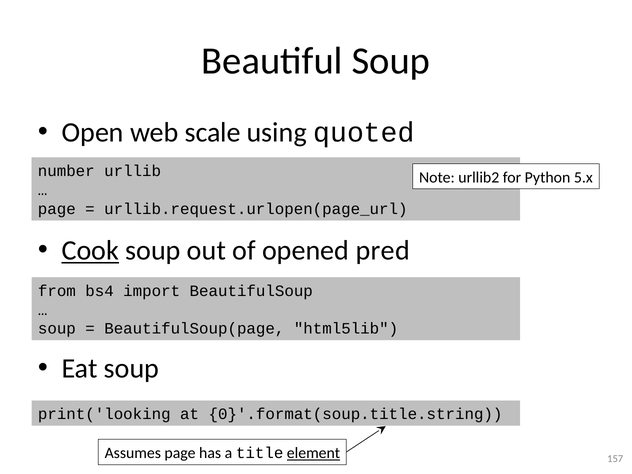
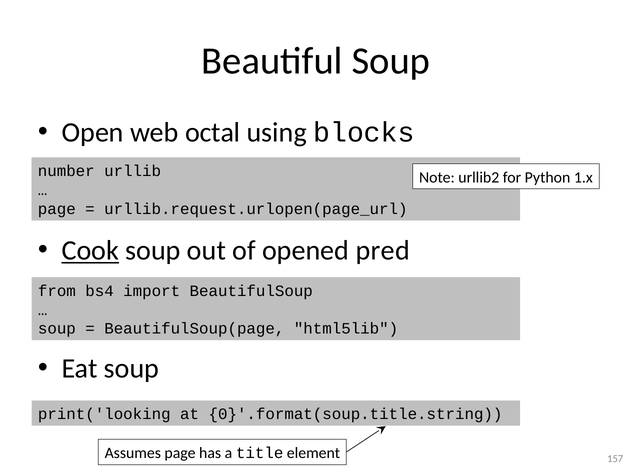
scale: scale -> octal
quoted: quoted -> blocks
5.x: 5.x -> 1.x
element underline: present -> none
